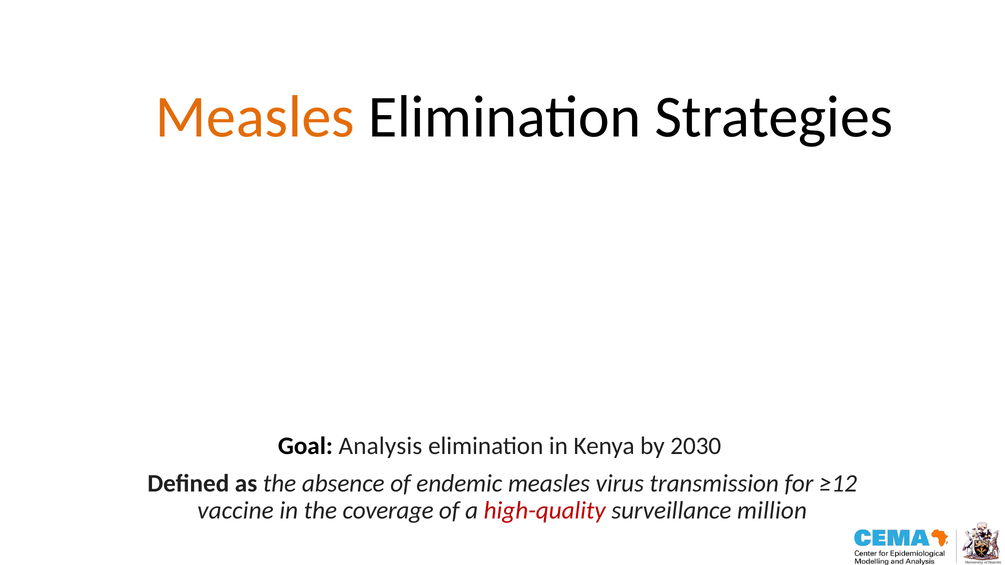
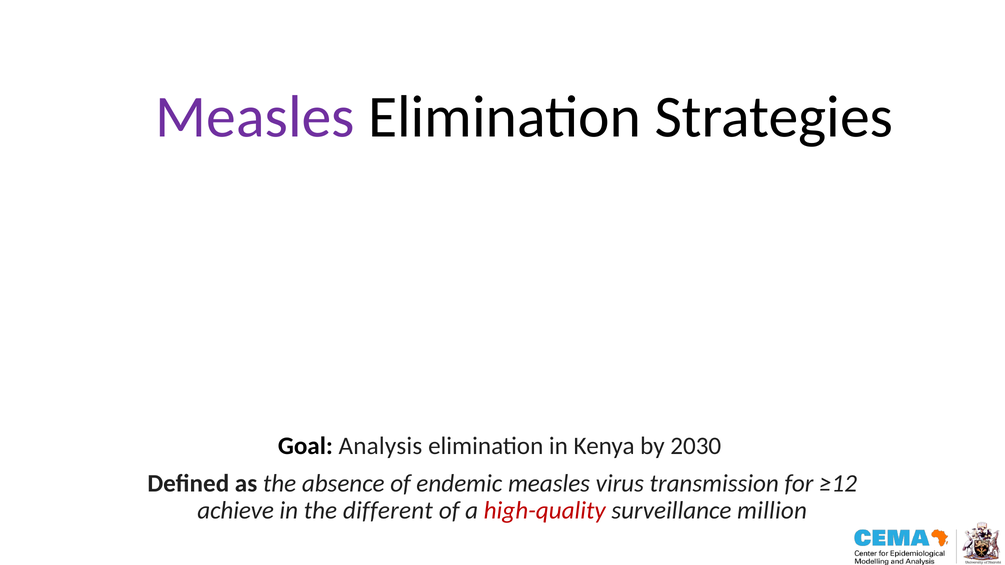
Measles at (255, 117) colour: orange -> purple
vaccine: vaccine -> achieve
coverage: coverage -> different
